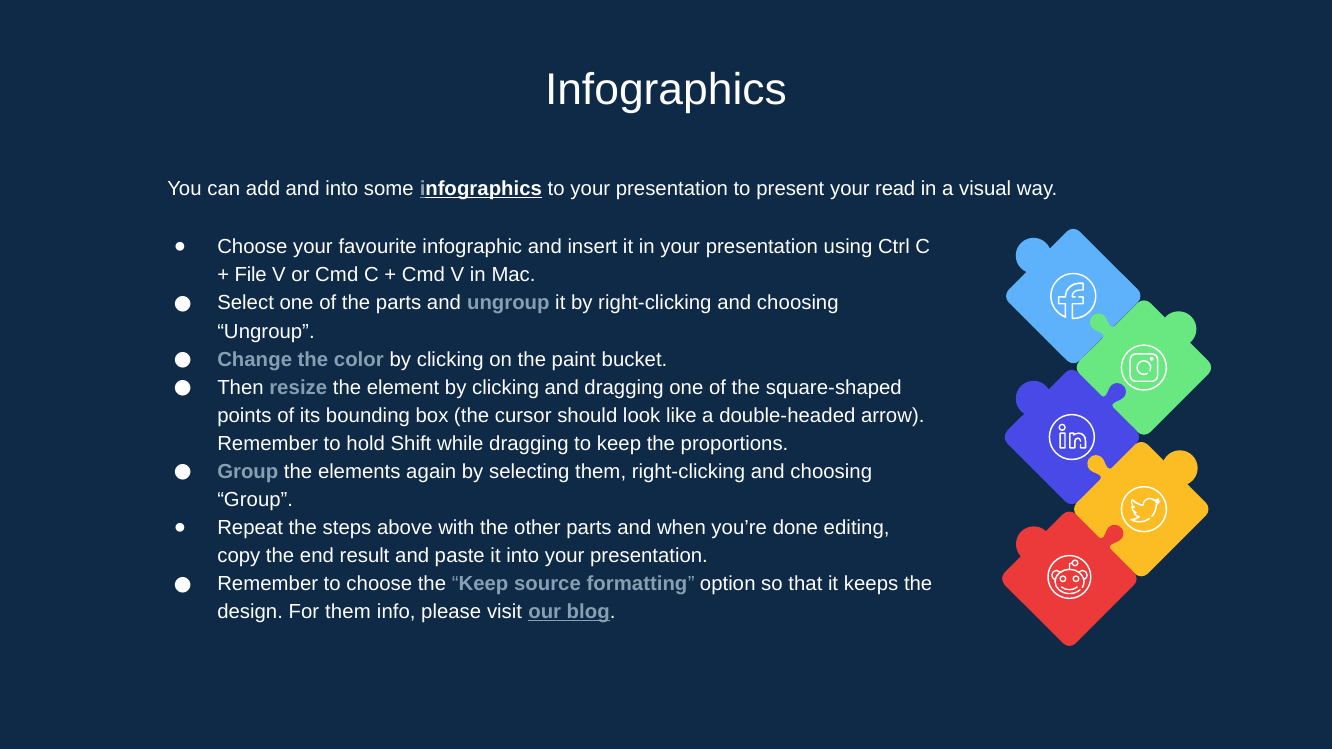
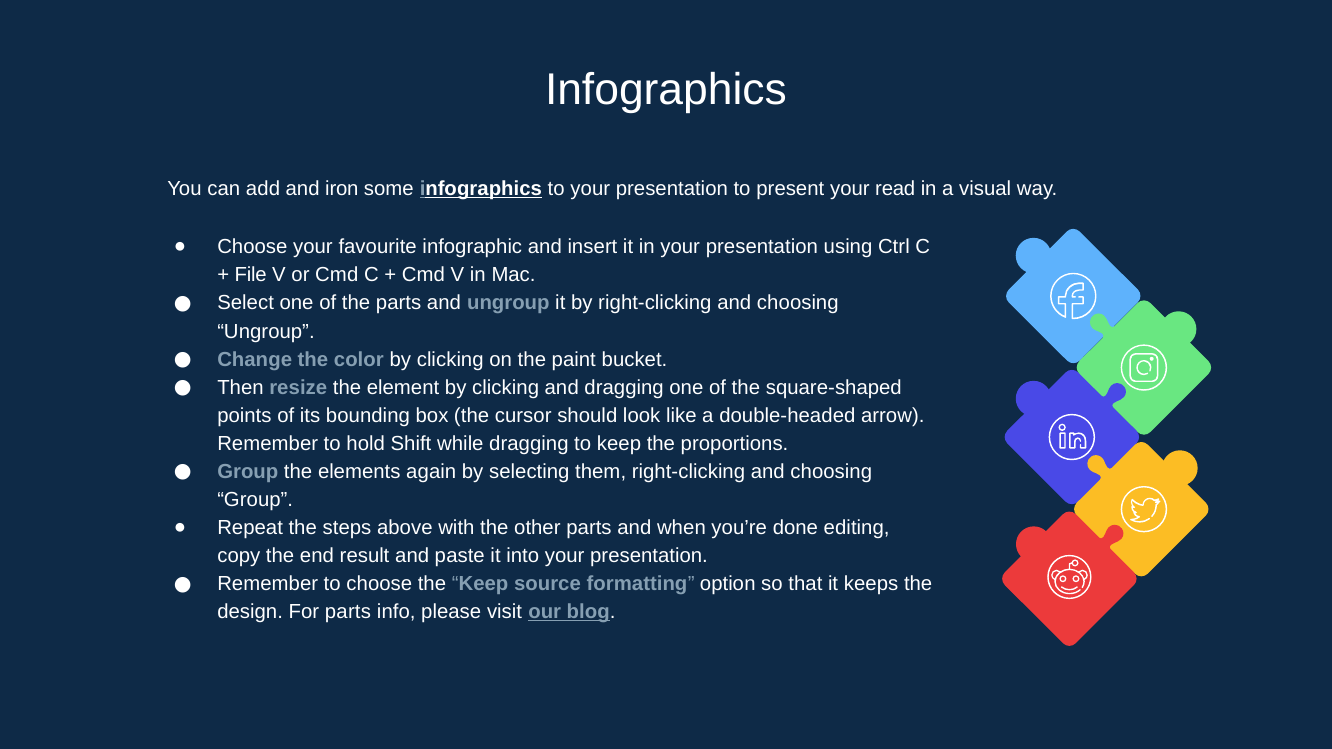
and into: into -> iron
For them: them -> parts
